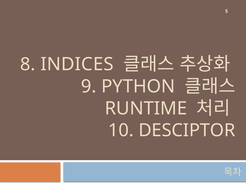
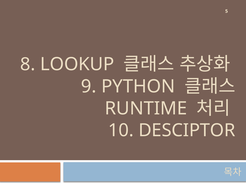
INDICES: INDICES -> LOOKUP
